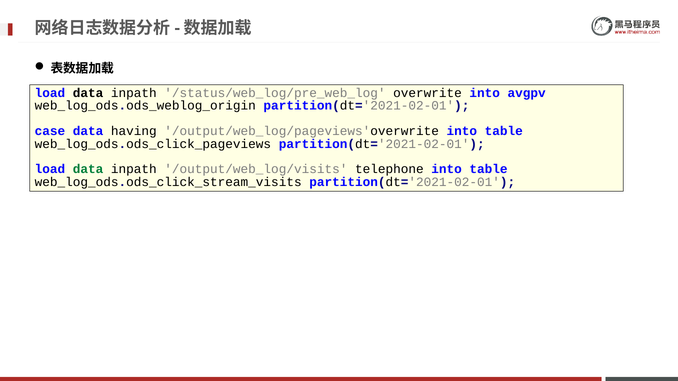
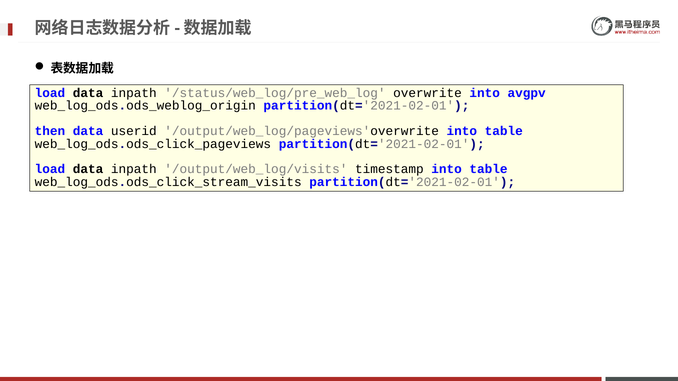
case: case -> then
having: having -> userid
data at (88, 169) colour: green -> black
telephone: telephone -> timestamp
